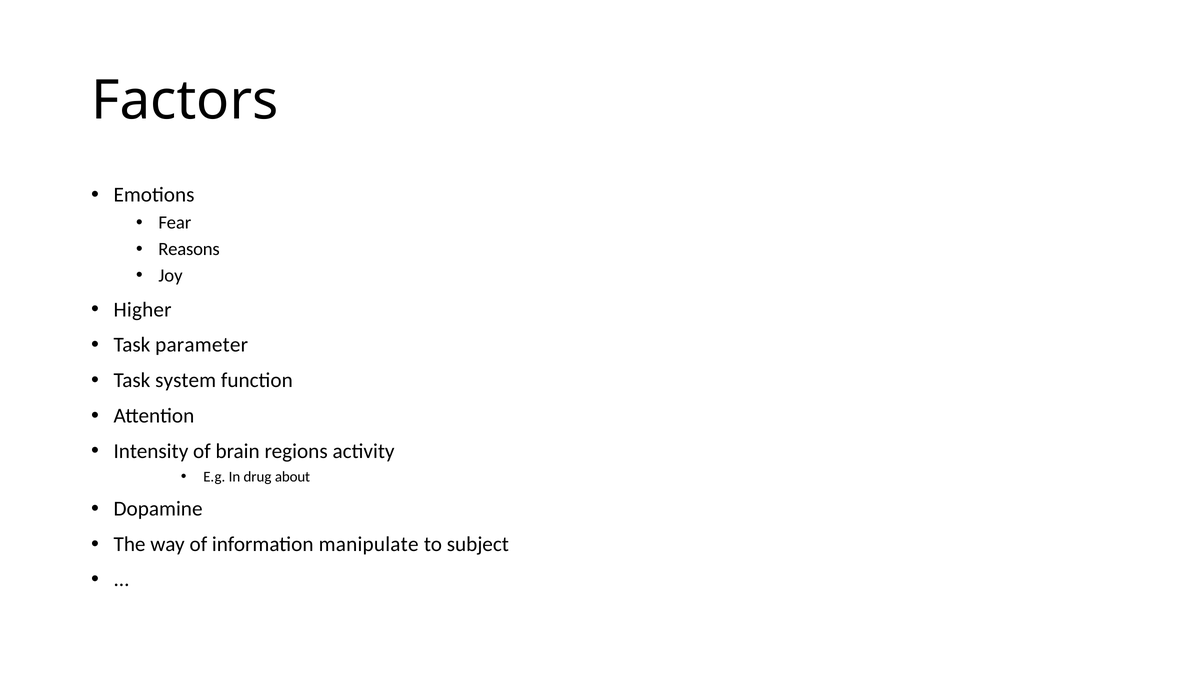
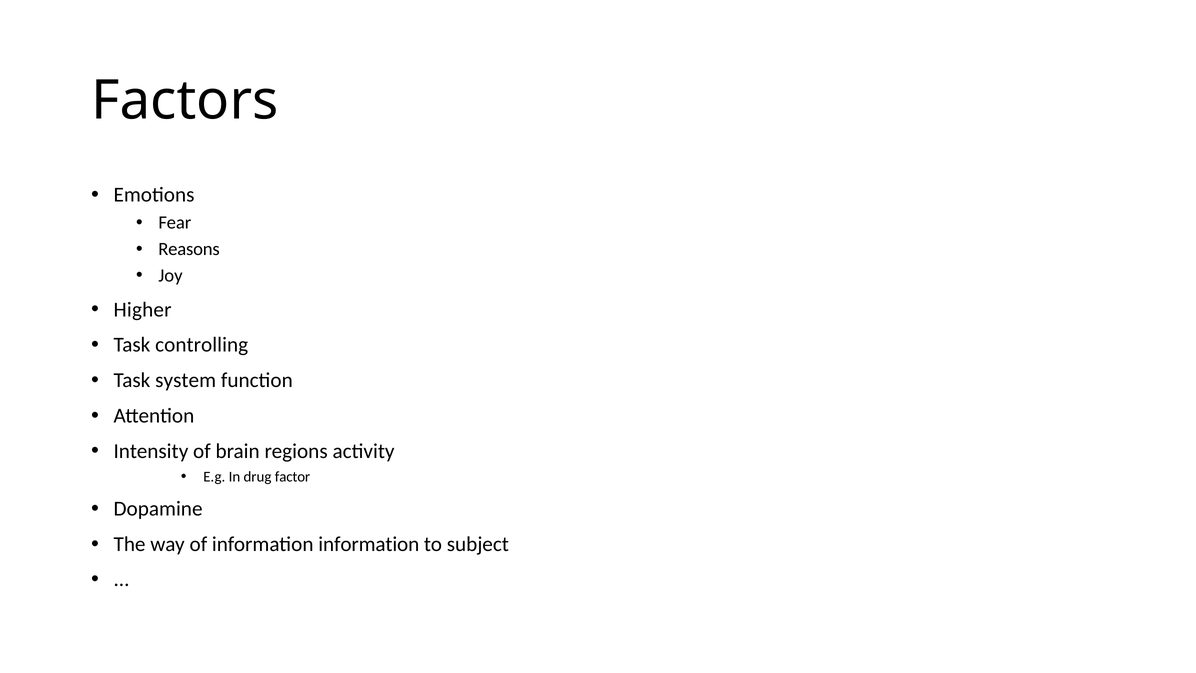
parameter: parameter -> controlling
about: about -> factor
information manipulate: manipulate -> information
